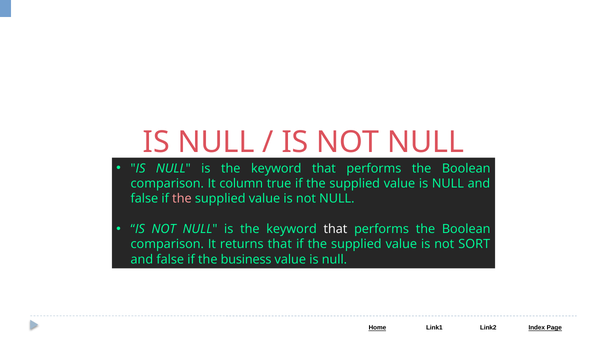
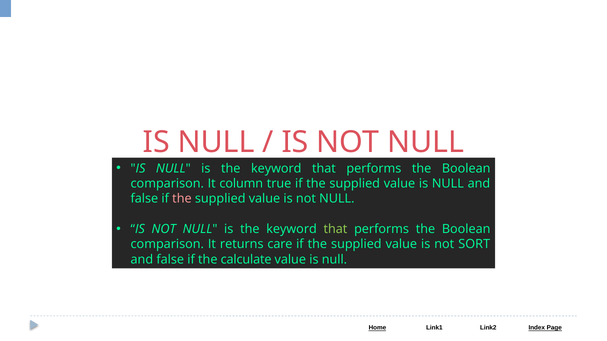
that at (335, 229) colour: white -> light green
returns that: that -> care
business: business -> calculate
